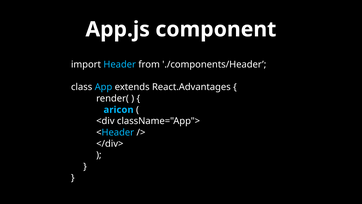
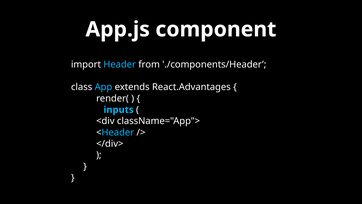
aricon: aricon -> inputs
